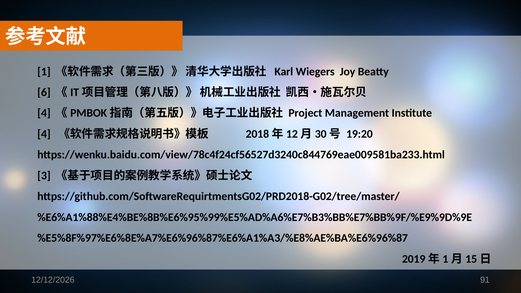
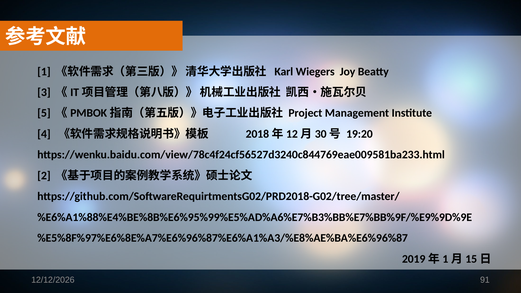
6: 6 -> 3
4 at (44, 113): 4 -> 5
3: 3 -> 2
